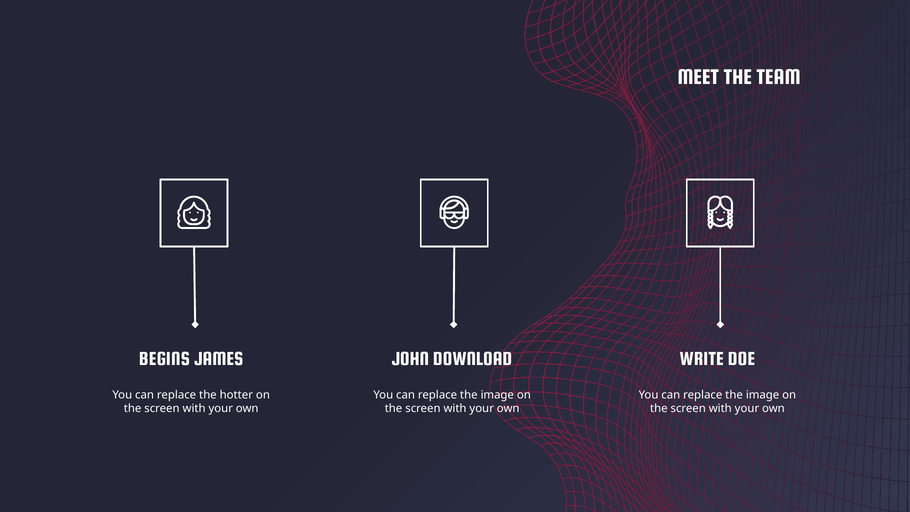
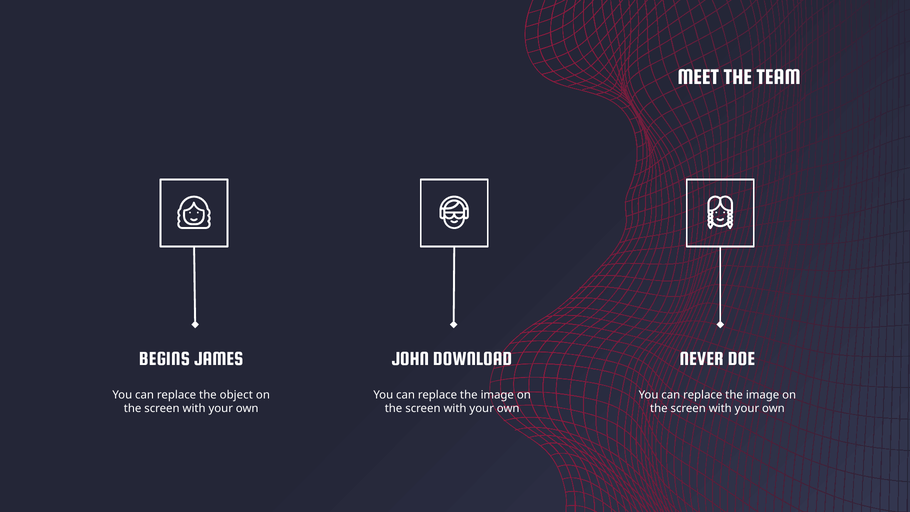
WRITE: WRITE -> NEVER
hotter: hotter -> object
